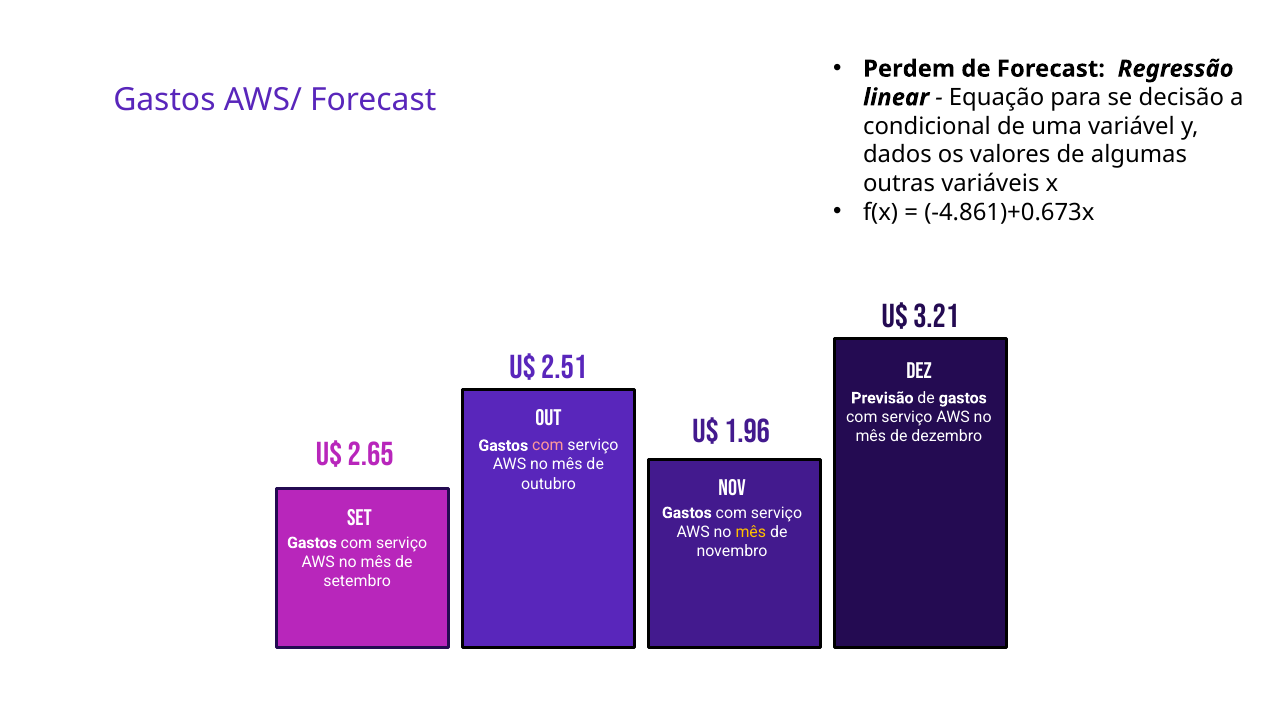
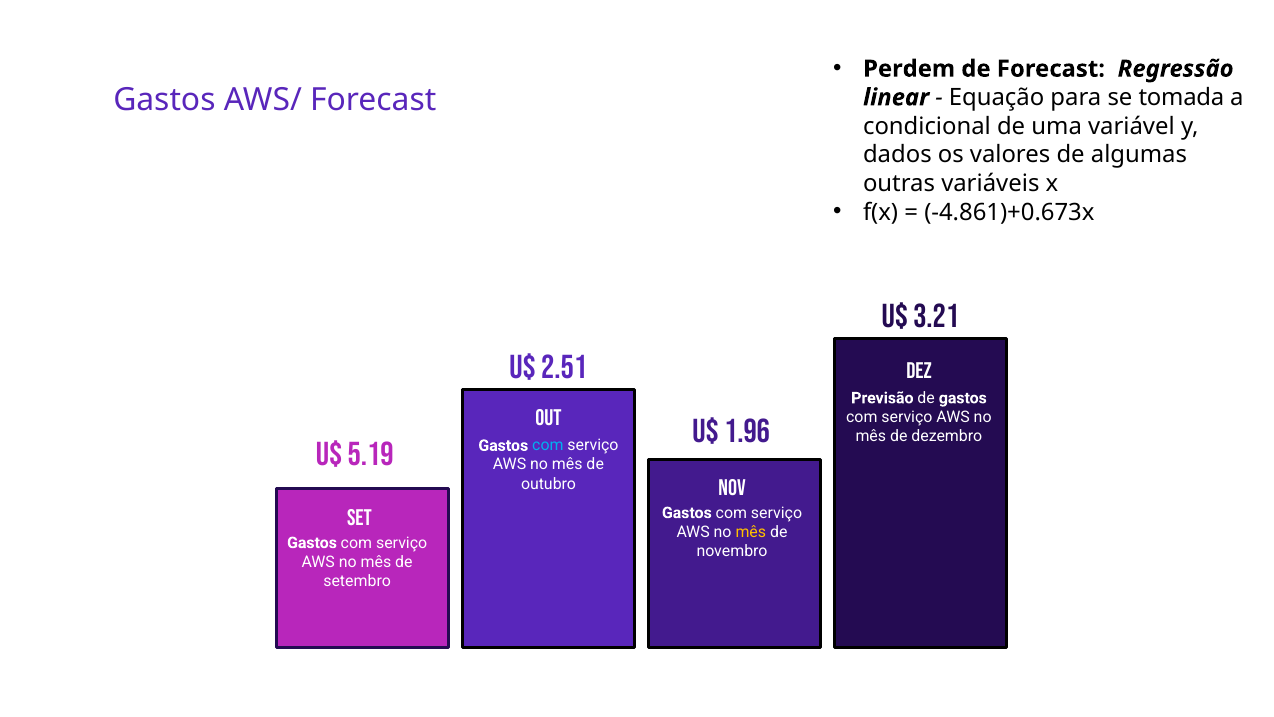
decisão: decisão -> tomada
2.65: 2.65 -> 5.19
com at (548, 445) colour: pink -> light blue
